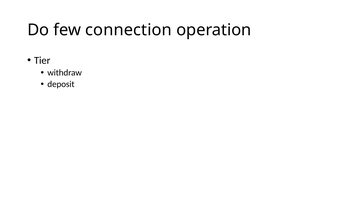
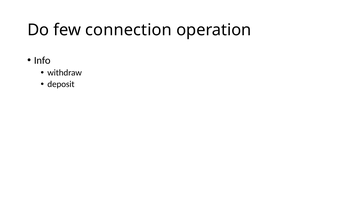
Tier: Tier -> Info
